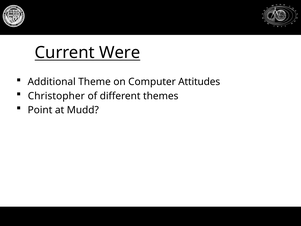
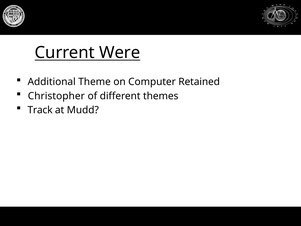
Attitudes: Attitudes -> Retained
Point: Point -> Track
